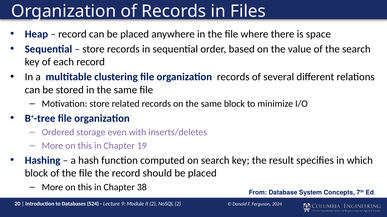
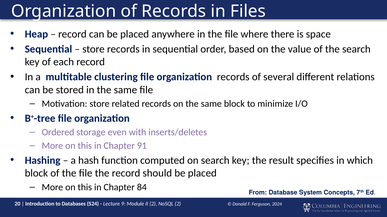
19: 19 -> 91
38: 38 -> 84
